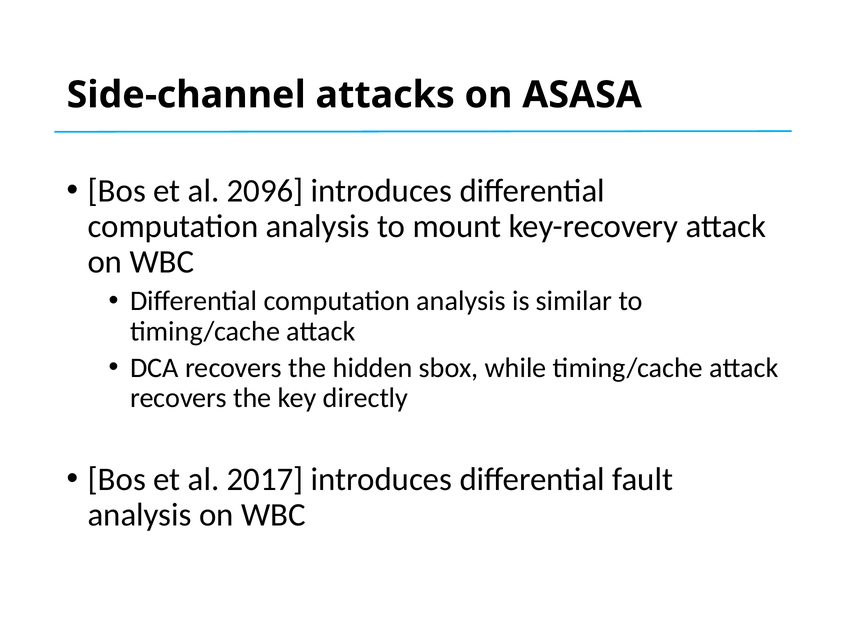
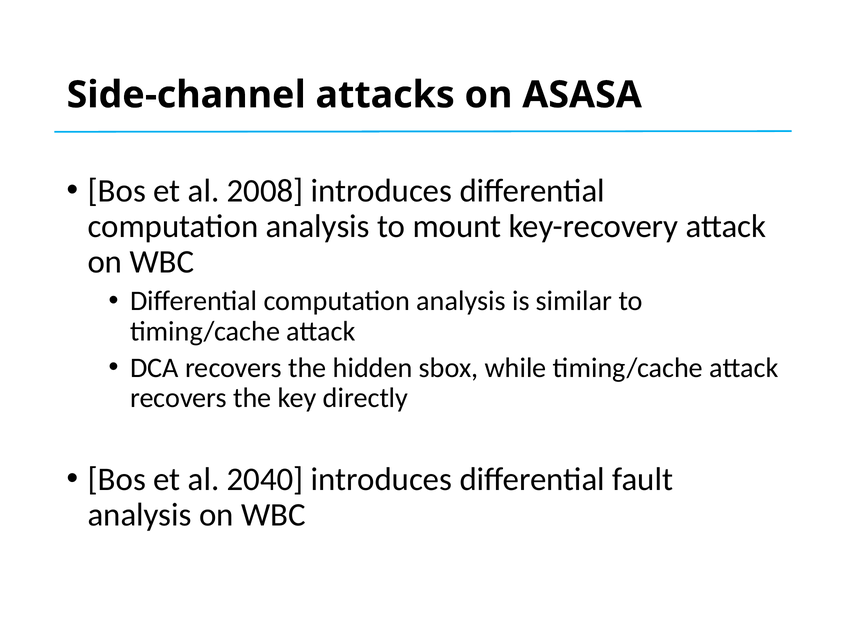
2096: 2096 -> 2008
2017: 2017 -> 2040
